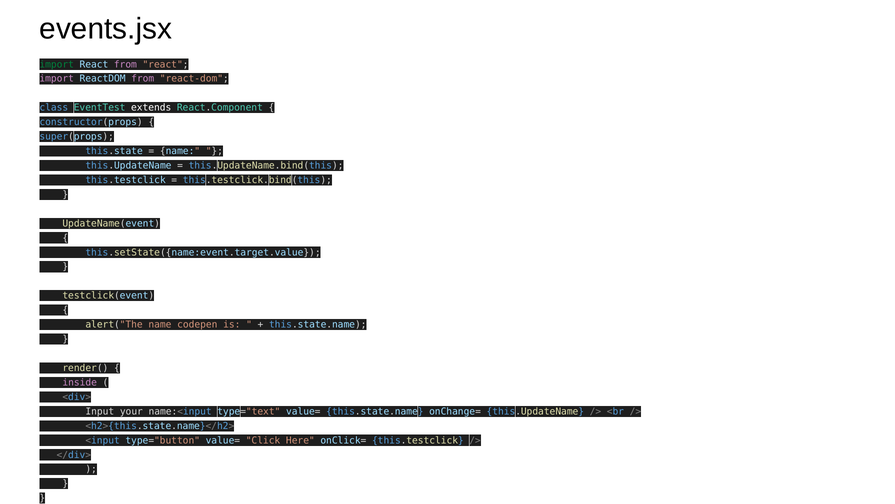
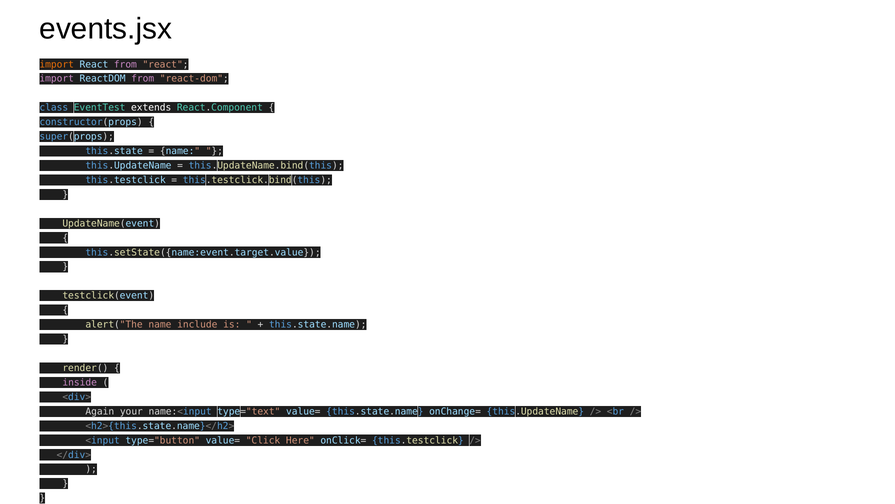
import at (57, 64) colour: green -> orange
codepen: codepen -> include
Input: Input -> Again
